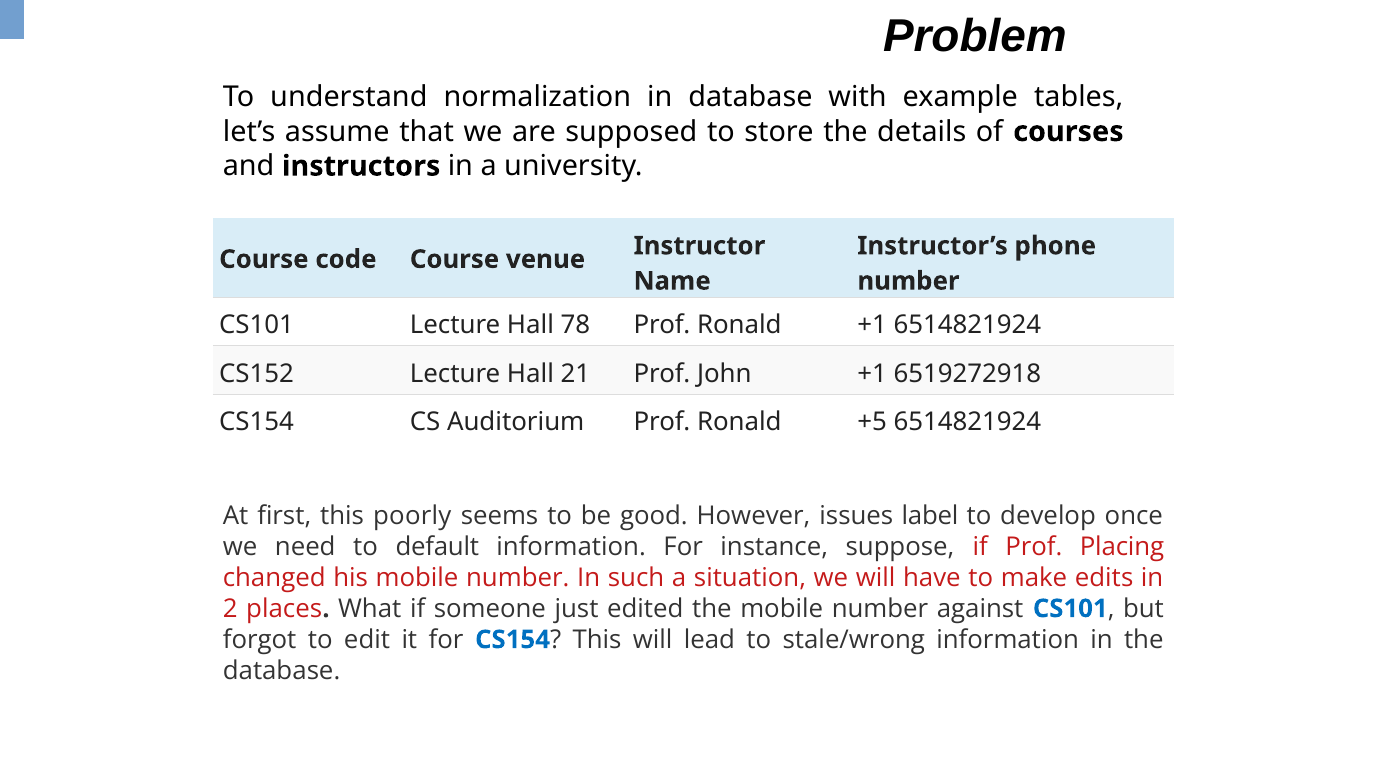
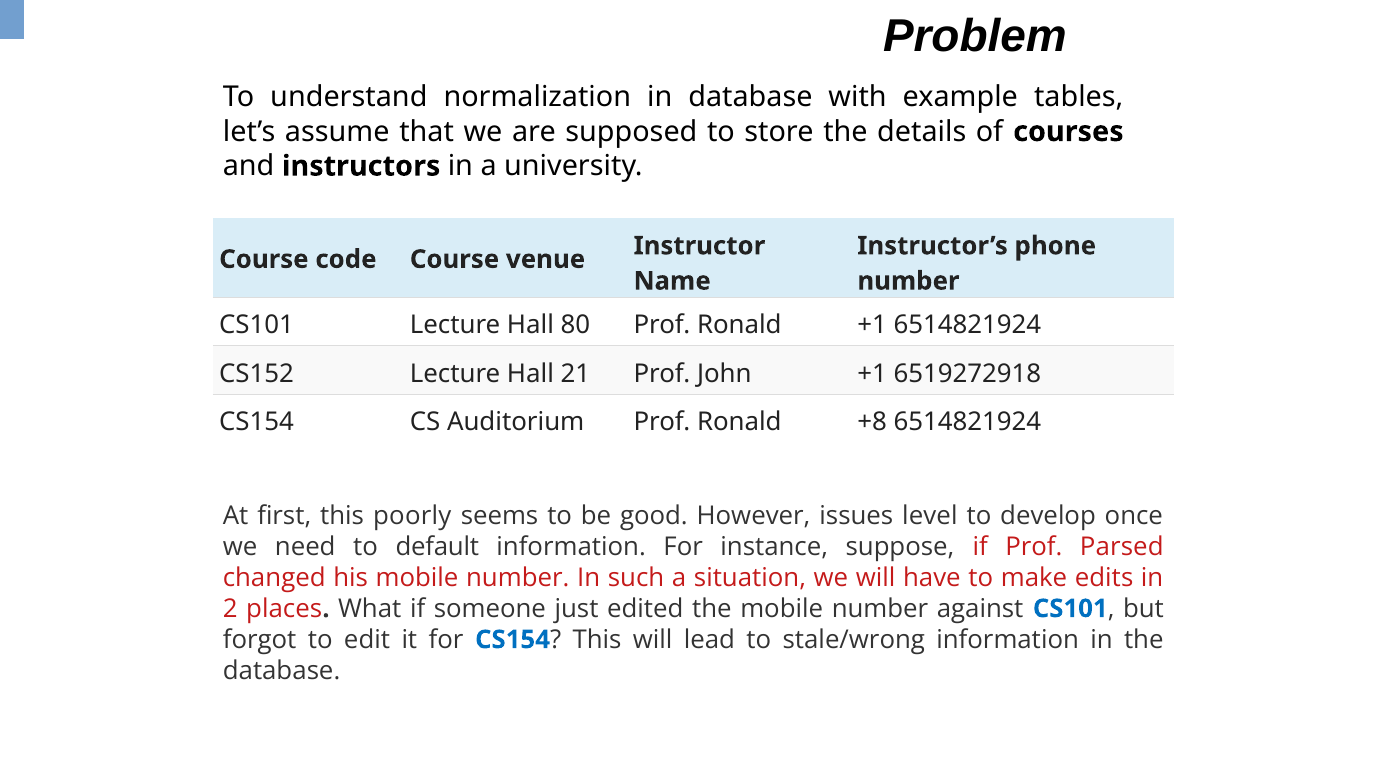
78: 78 -> 80
+5: +5 -> +8
label: label -> level
Placing: Placing -> Parsed
